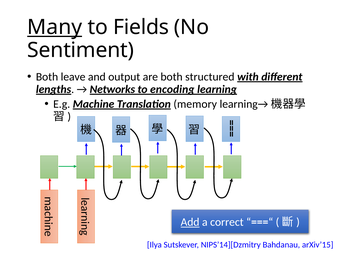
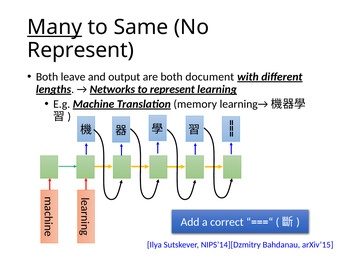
Fields: Fields -> Same
Sentiment at (81, 50): Sentiment -> Represent
structured: structured -> document
to encoding: encoding -> represent
Add underline: present -> none
